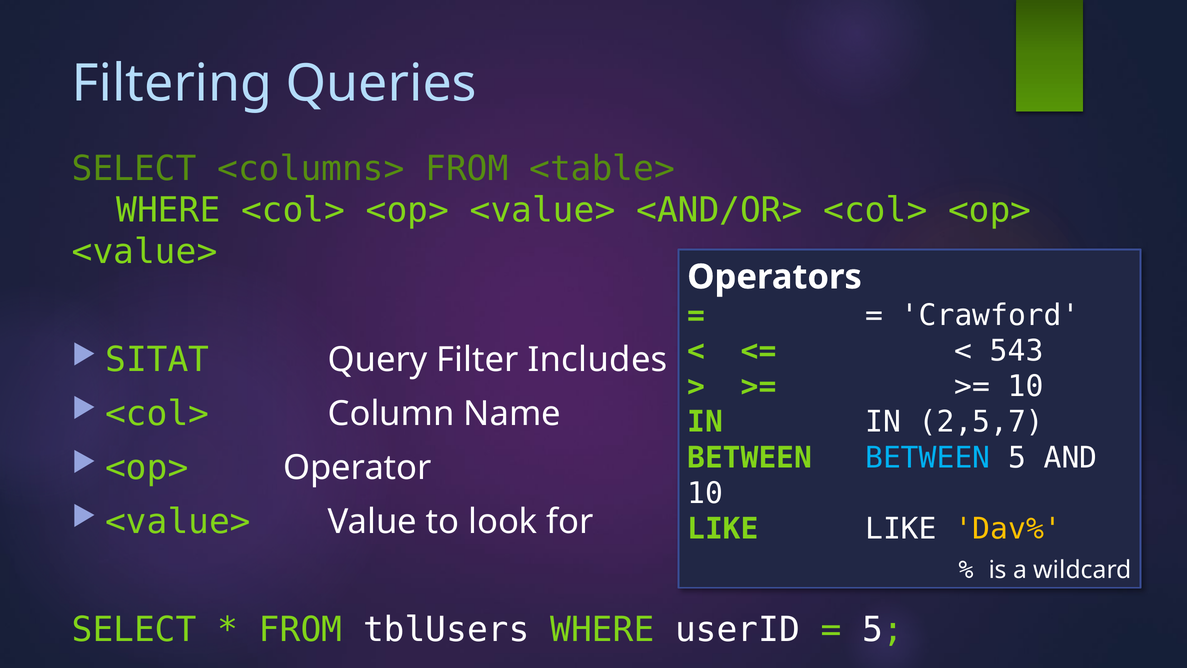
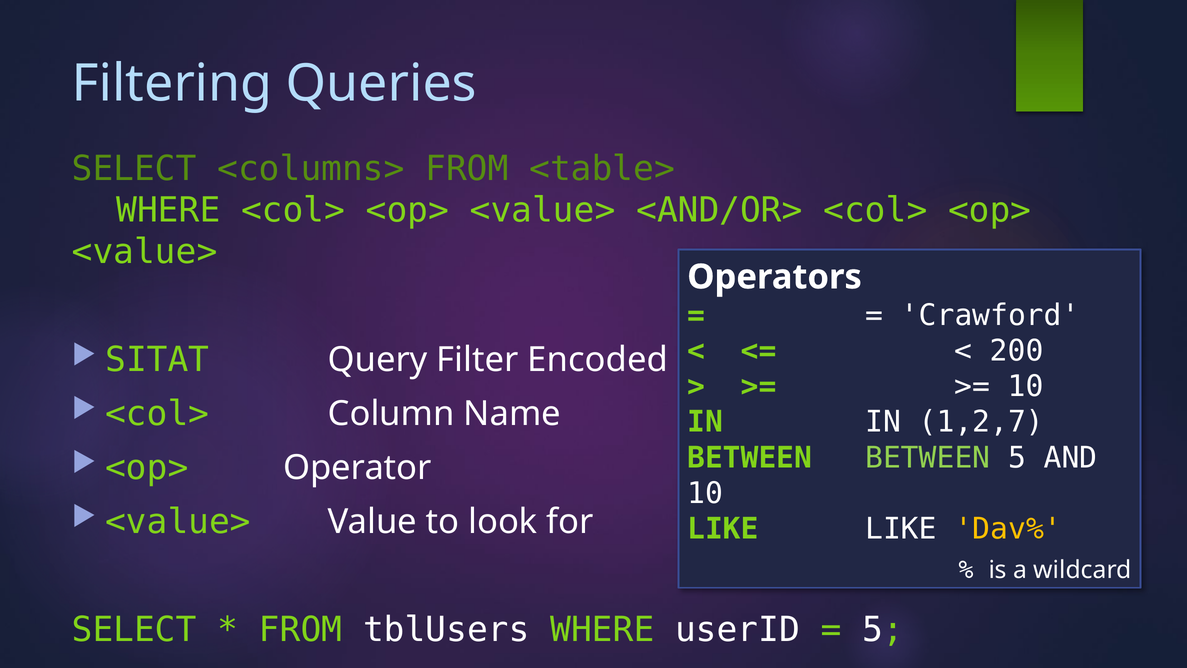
543: 543 -> 200
Includes: Includes -> Encoded
2,5,7: 2,5,7 -> 1,2,7
BETWEEN at (928, 458) colour: light blue -> light green
